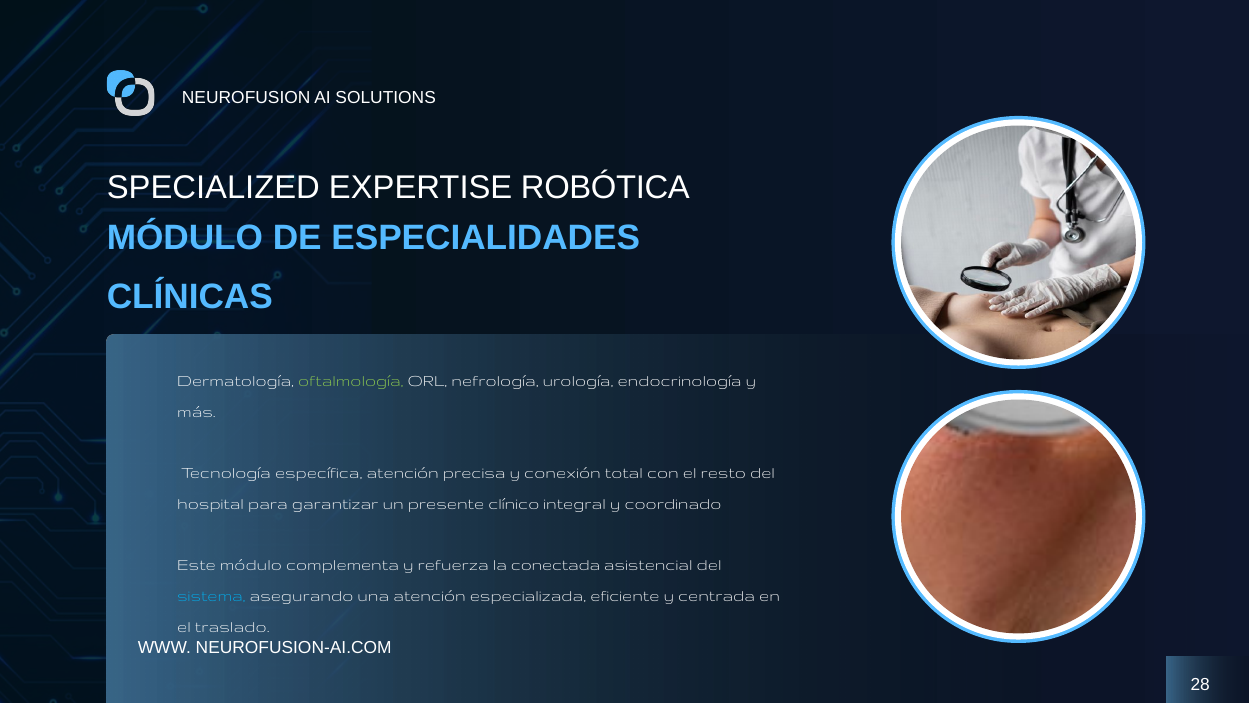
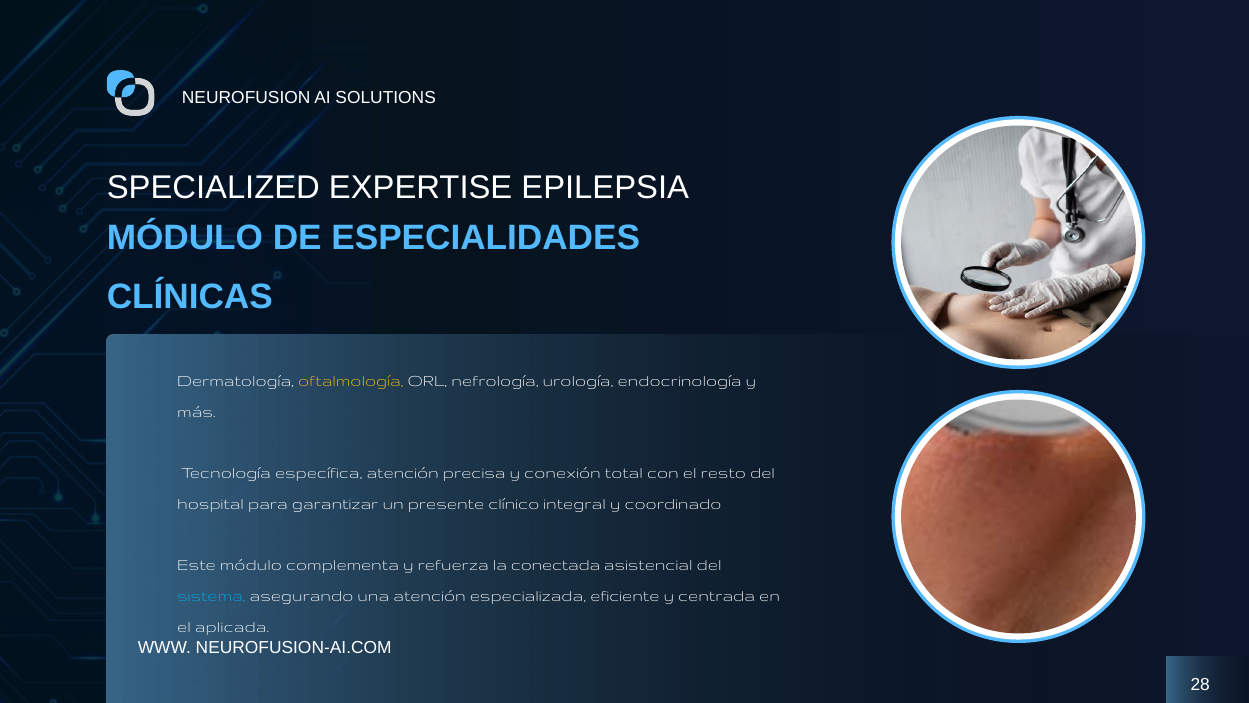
ROBÓTICA: ROBÓTICA -> EPILEPSIA
oftalmología colour: light green -> yellow
traslado: traslado -> aplicada
